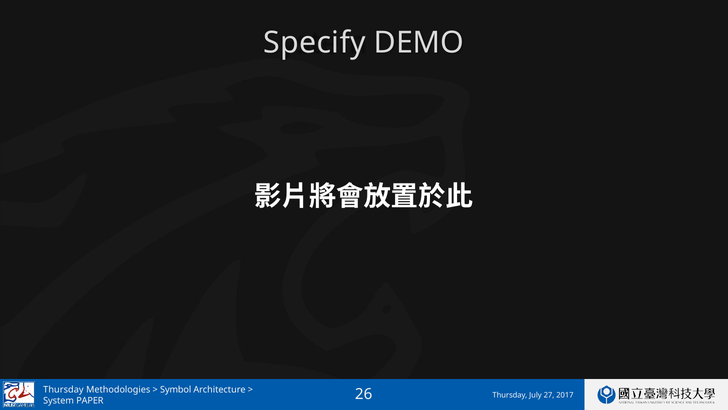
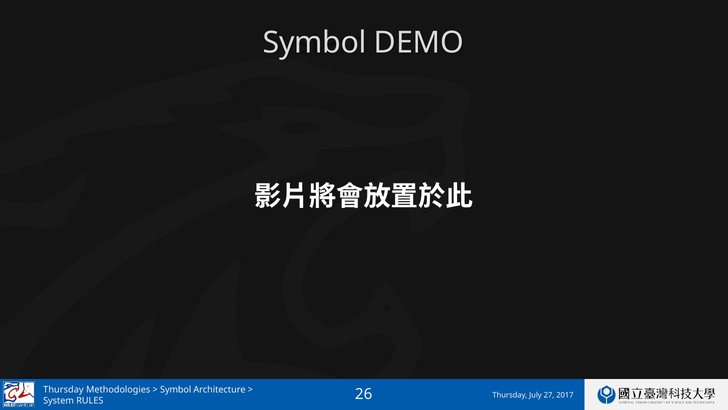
Specify at (315, 43): Specify -> Symbol
PAPER: PAPER -> RULES
